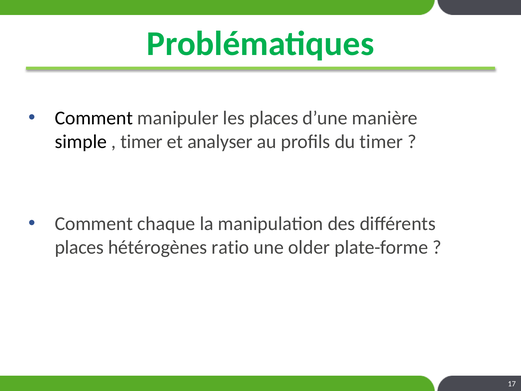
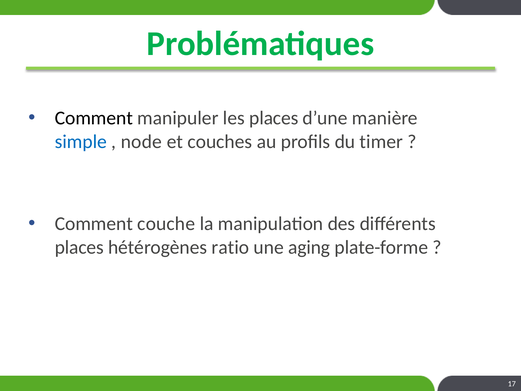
simple colour: black -> blue
timer at (142, 142): timer -> node
analyser: analyser -> couches
chaque: chaque -> couche
older: older -> aging
